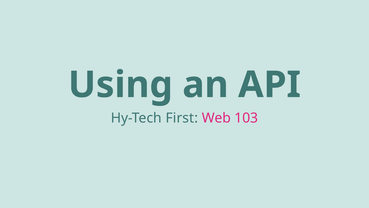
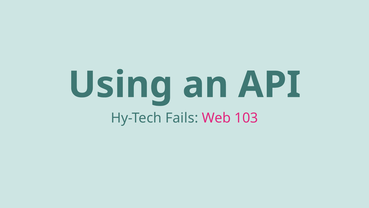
First: First -> Fails
